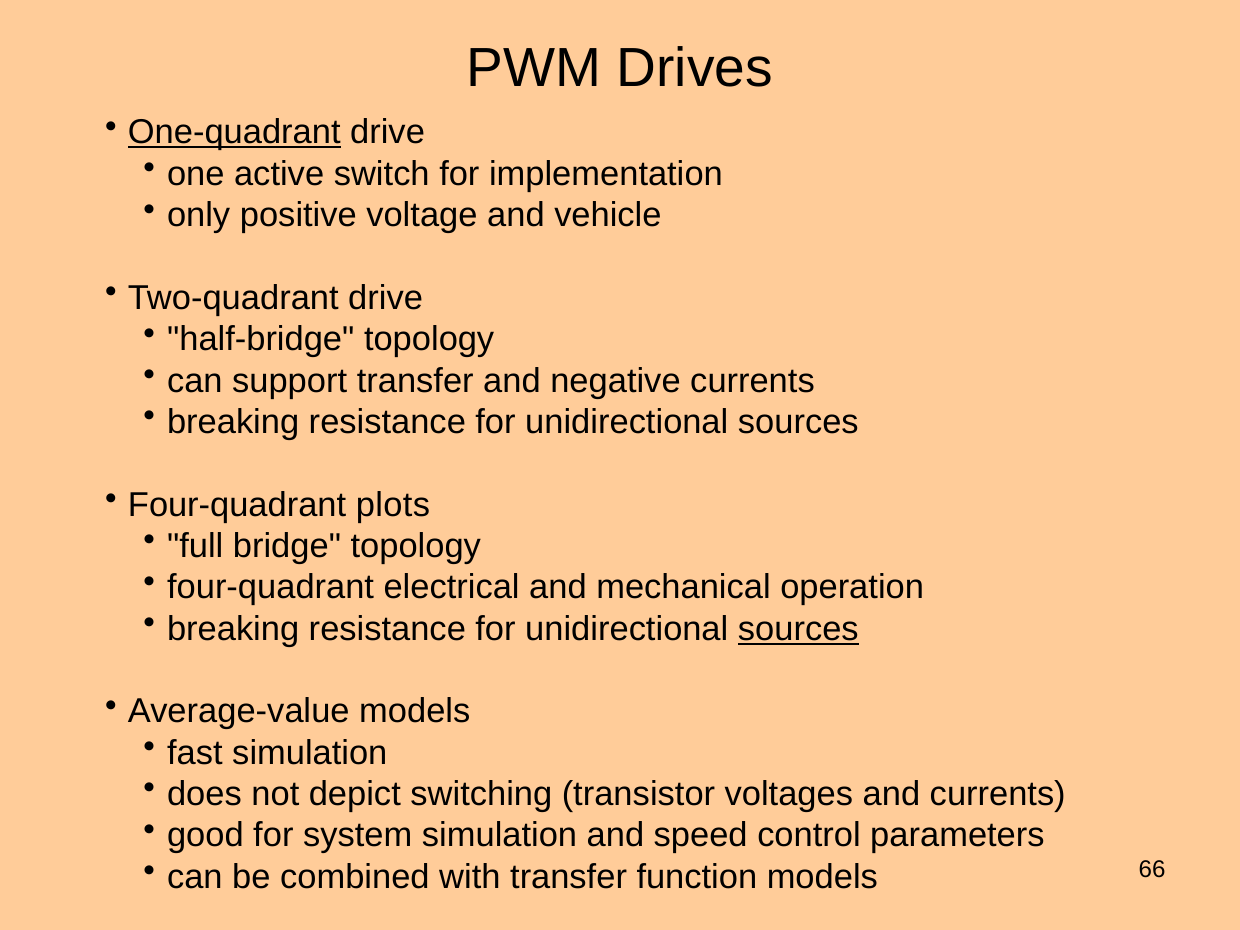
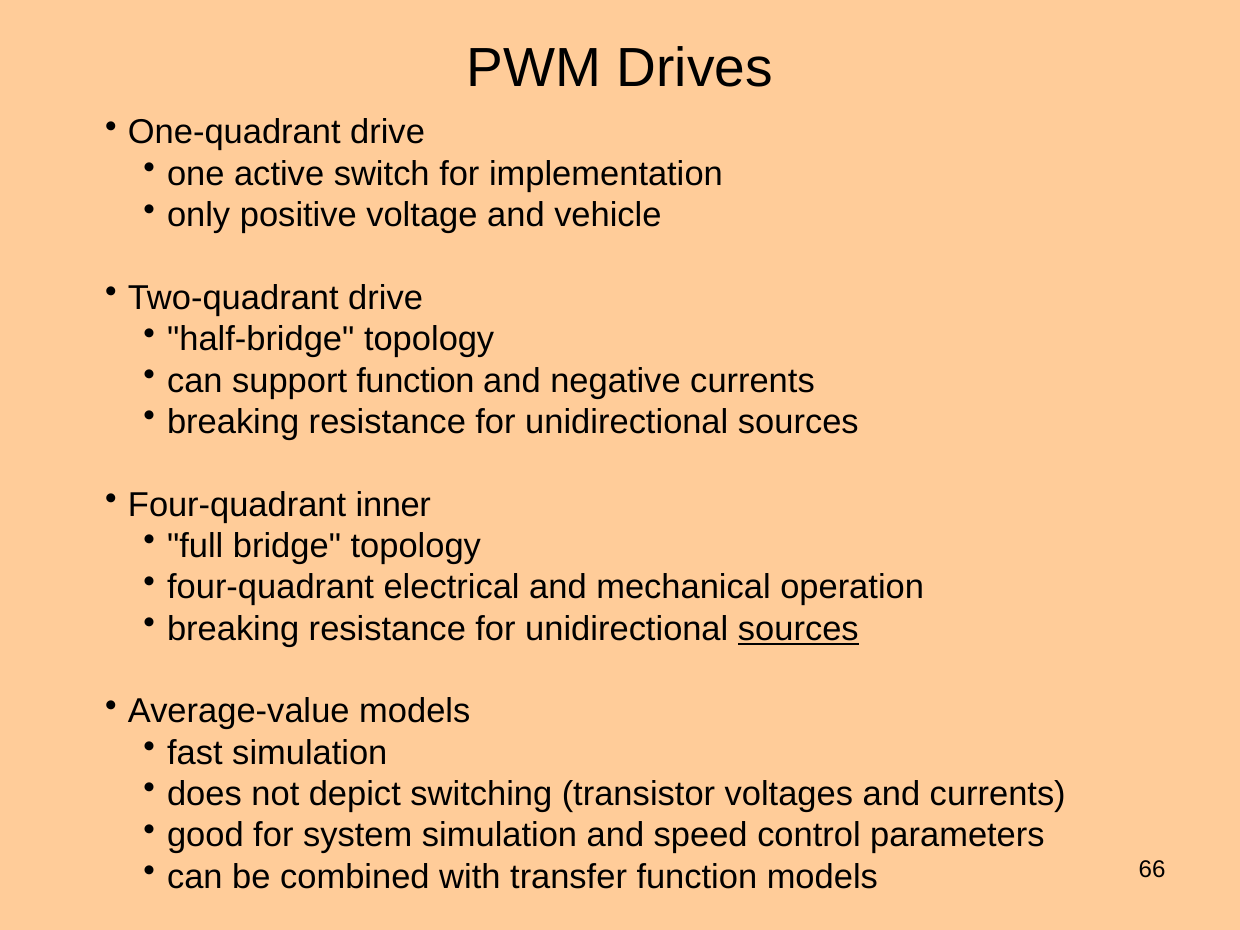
One-quadrant underline: present -> none
support transfer: transfer -> function
plots: plots -> inner
